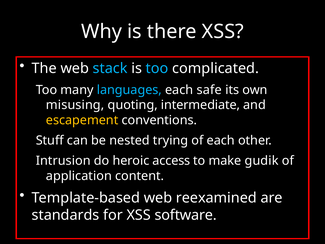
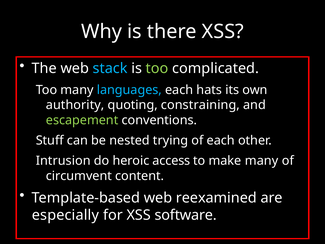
too at (157, 68) colour: light blue -> light green
safe: safe -> hats
misusing: misusing -> authority
intermediate: intermediate -> constraining
escapement colour: yellow -> light green
make gudik: gudik -> many
application: application -> circumvent
standards: standards -> especially
